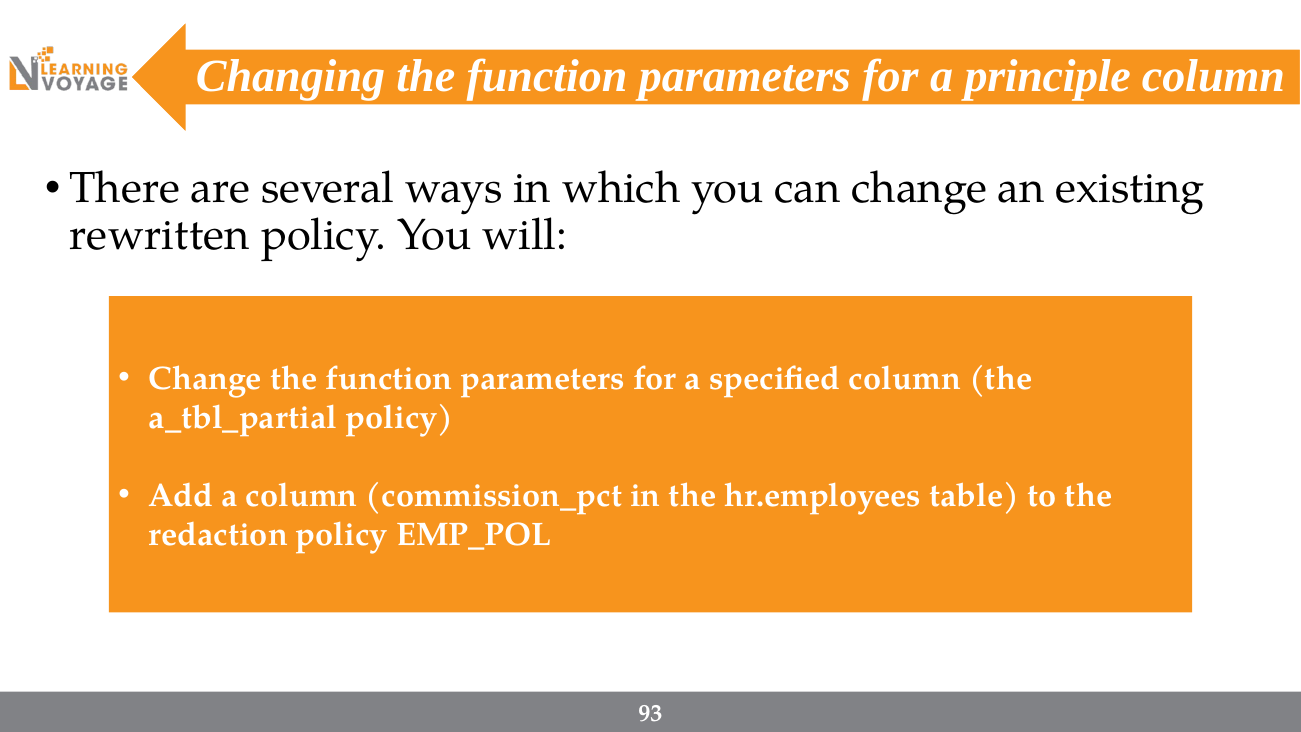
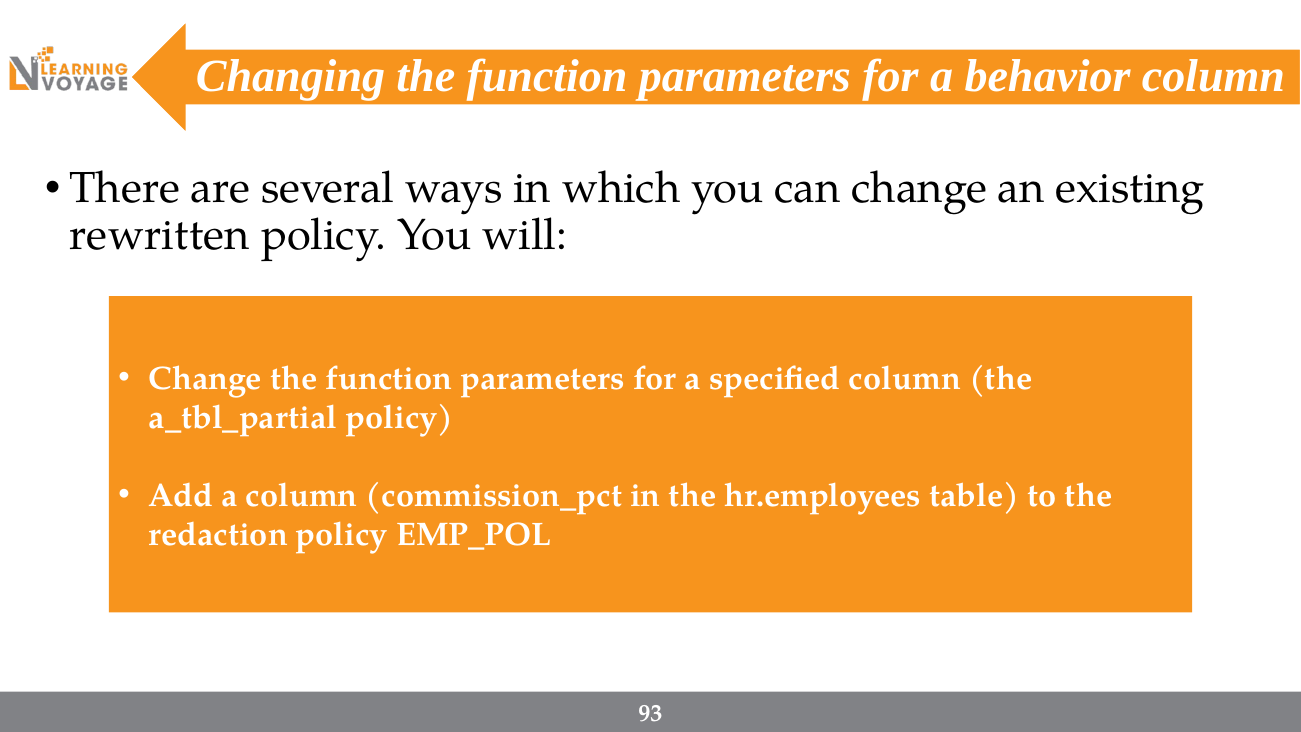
principle: principle -> behavior
